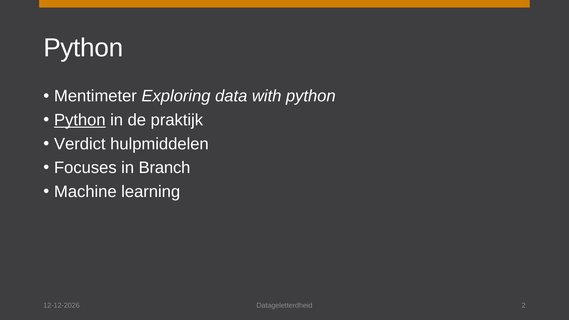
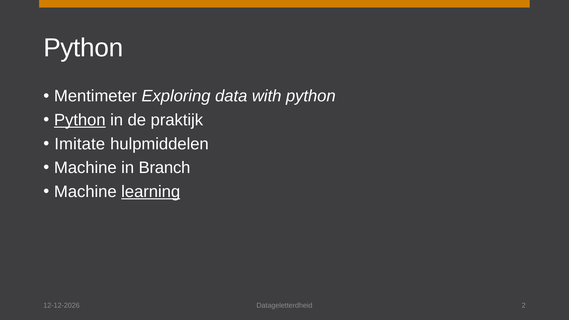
Verdict: Verdict -> Imitate
Focuses at (85, 168): Focuses -> Machine
learning underline: none -> present
